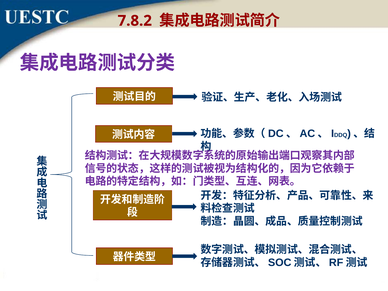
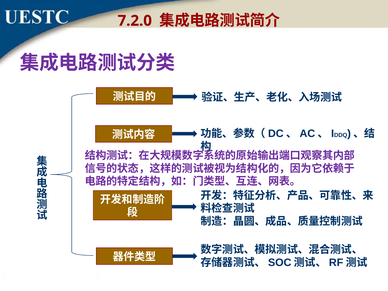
7.8.2: 7.8.2 -> 7.2.0
